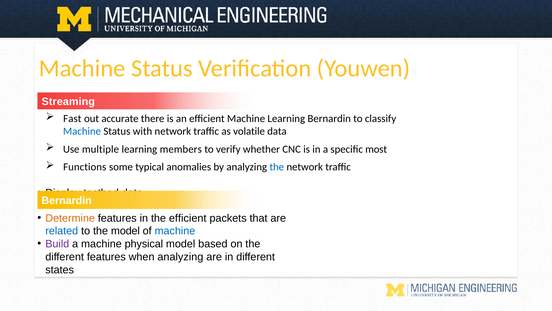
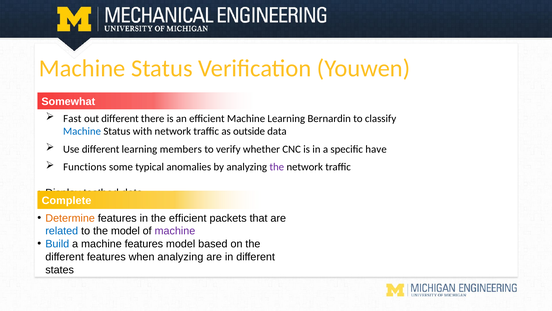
Streaming: Streaming -> Somewhat
out accurate: accurate -> different
volatile: volatile -> outside
Use multiple: multiple -> different
most: most -> have
the at (277, 167) colour: blue -> purple
Bernardin at (67, 200): Bernardin -> Complete
machine at (175, 231) colour: blue -> purple
Build colour: purple -> blue
machine physical: physical -> features
